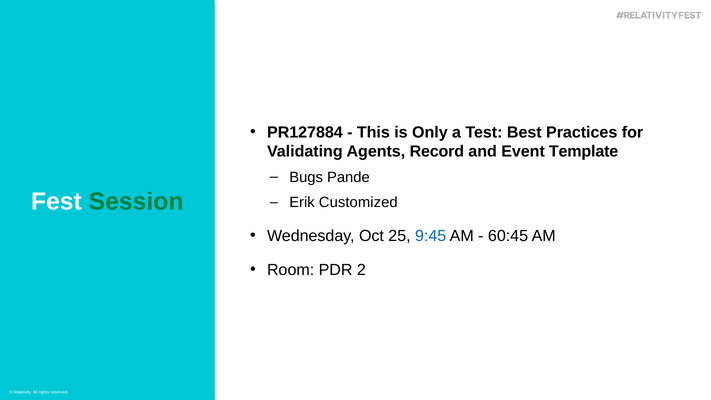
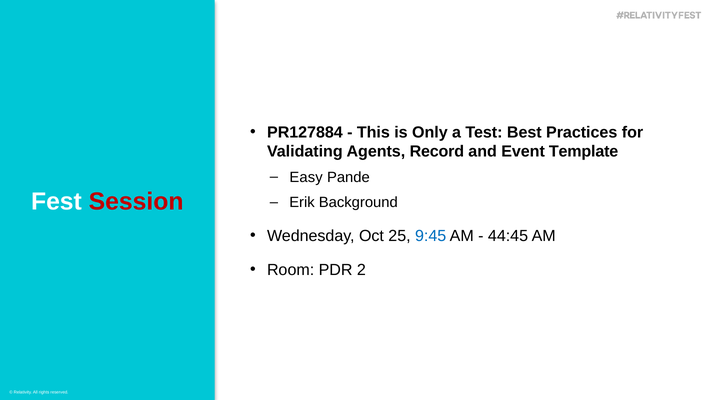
Bugs: Bugs -> Easy
Session colour: green -> red
Customized: Customized -> Background
60:45: 60:45 -> 44:45
